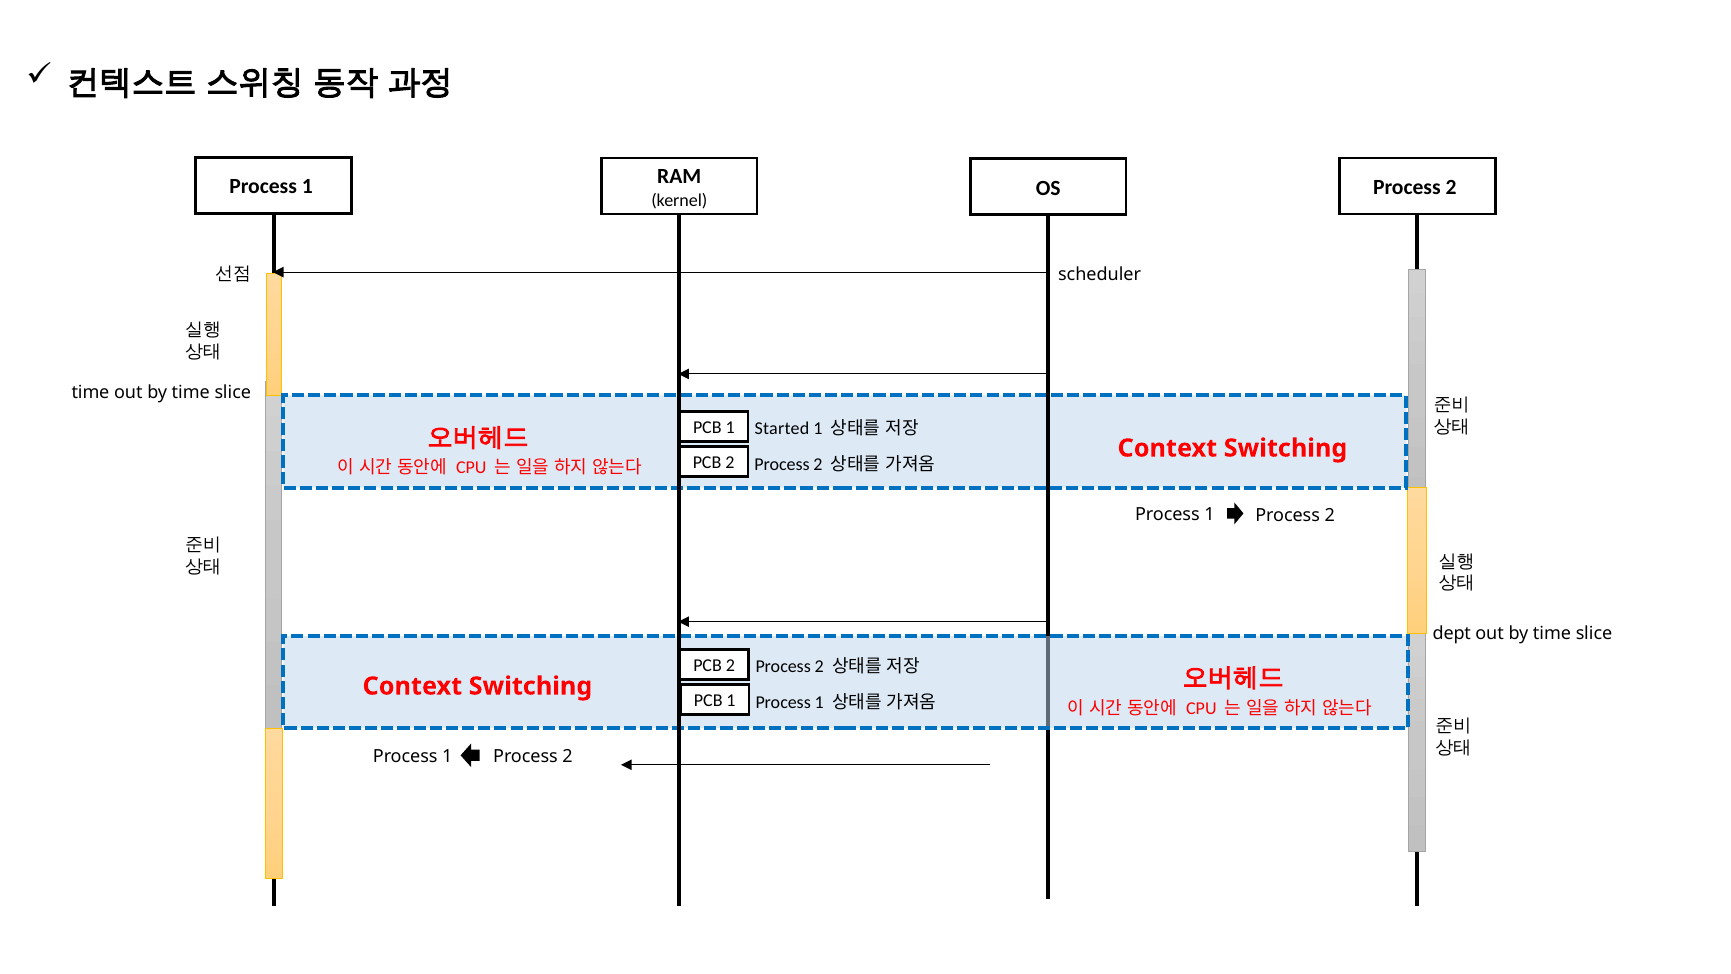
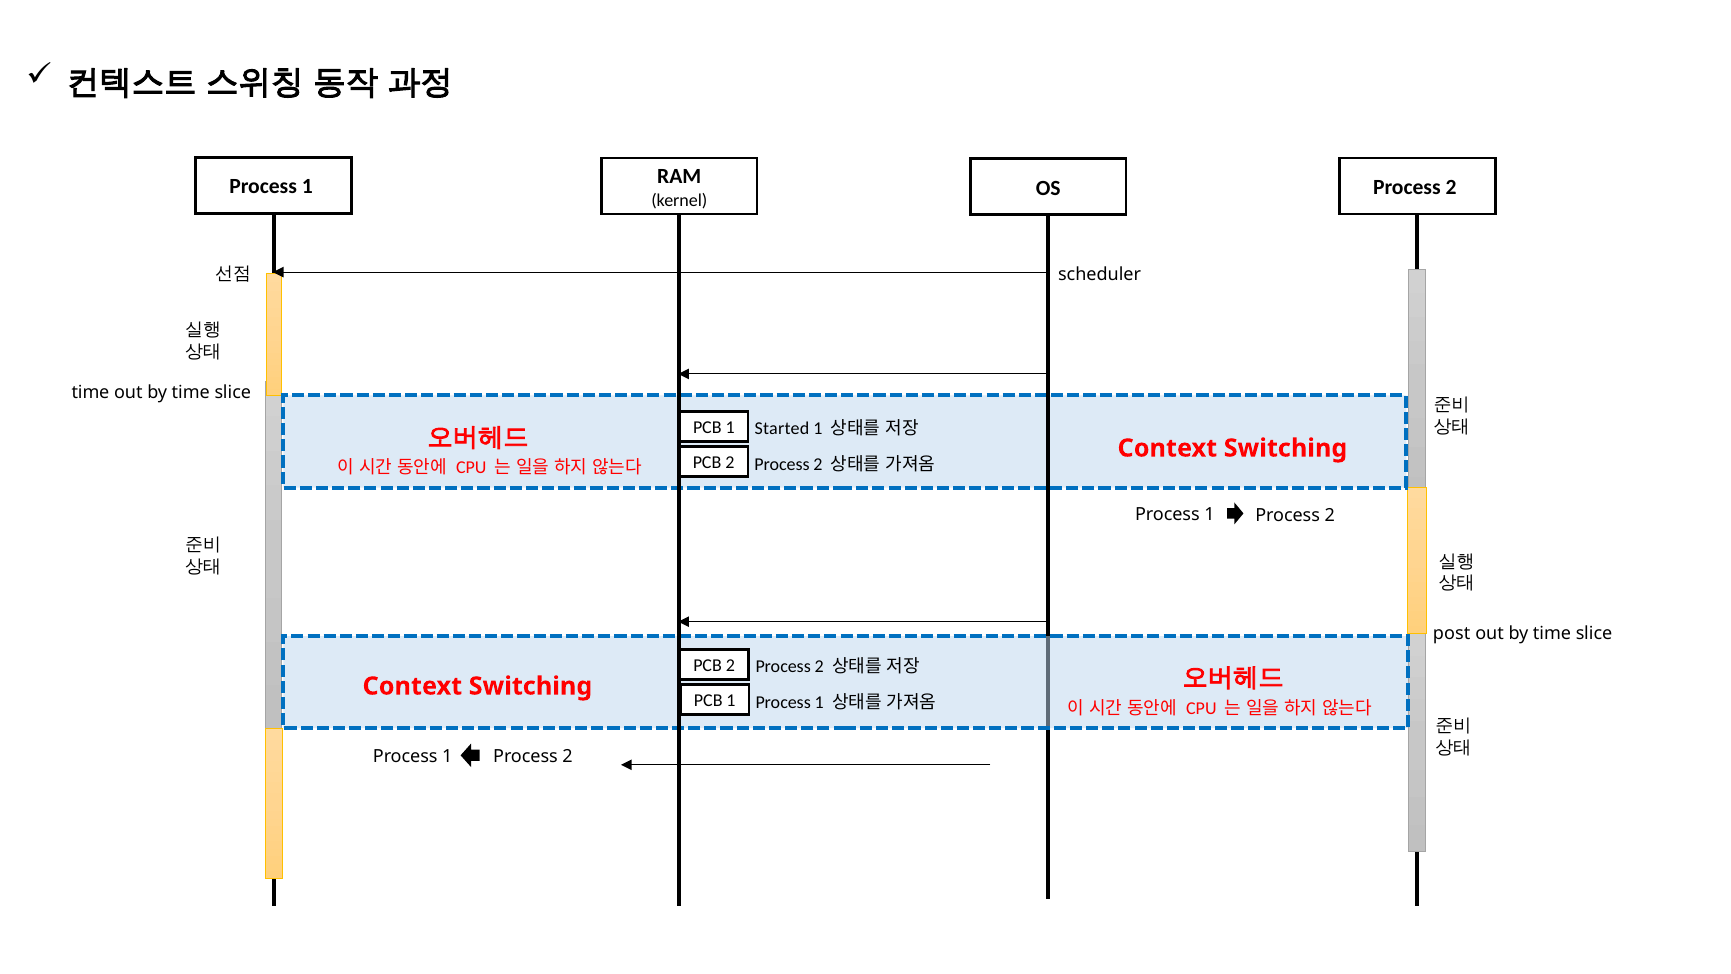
dept: dept -> post
